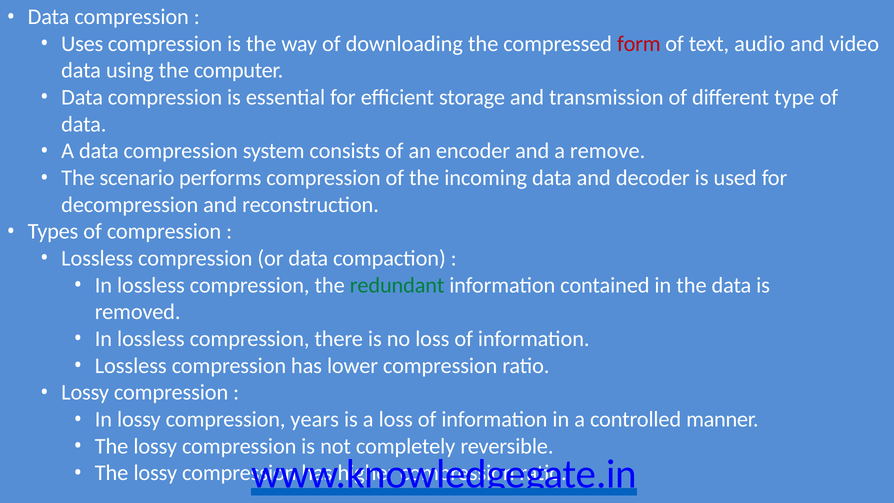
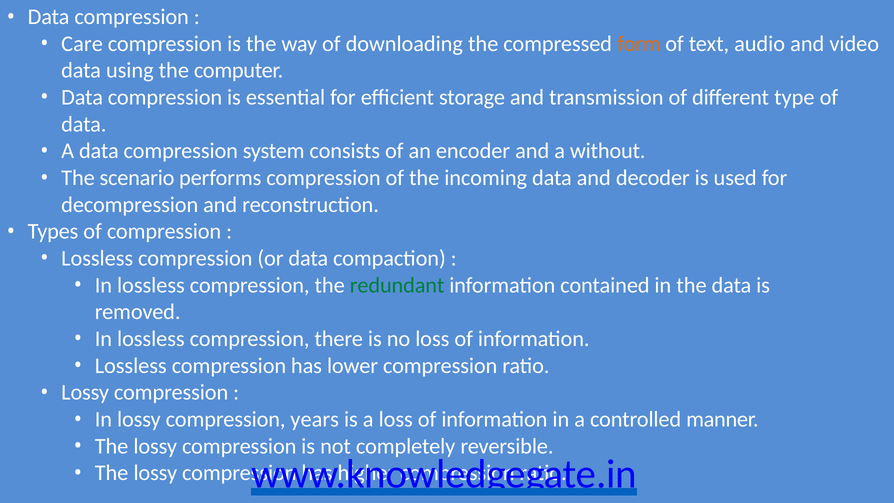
Uses: Uses -> Care
form colour: red -> orange
remove: remove -> without
